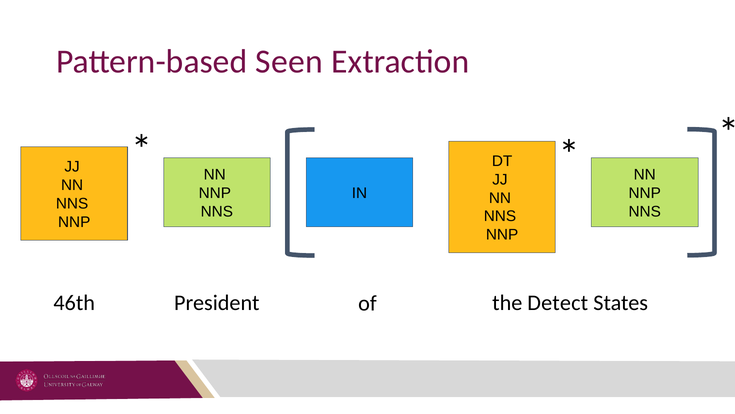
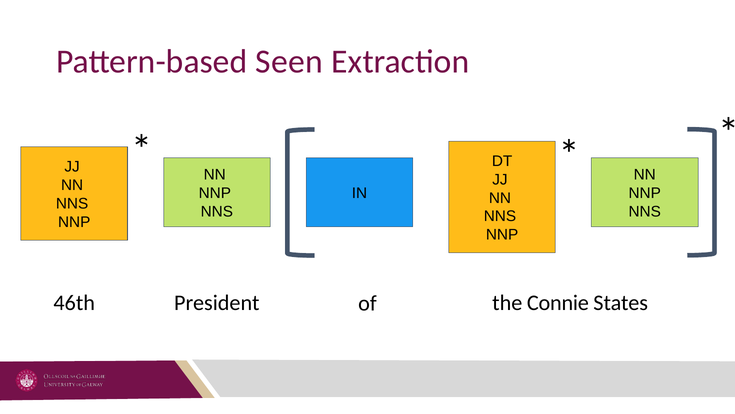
Detect: Detect -> Connie
